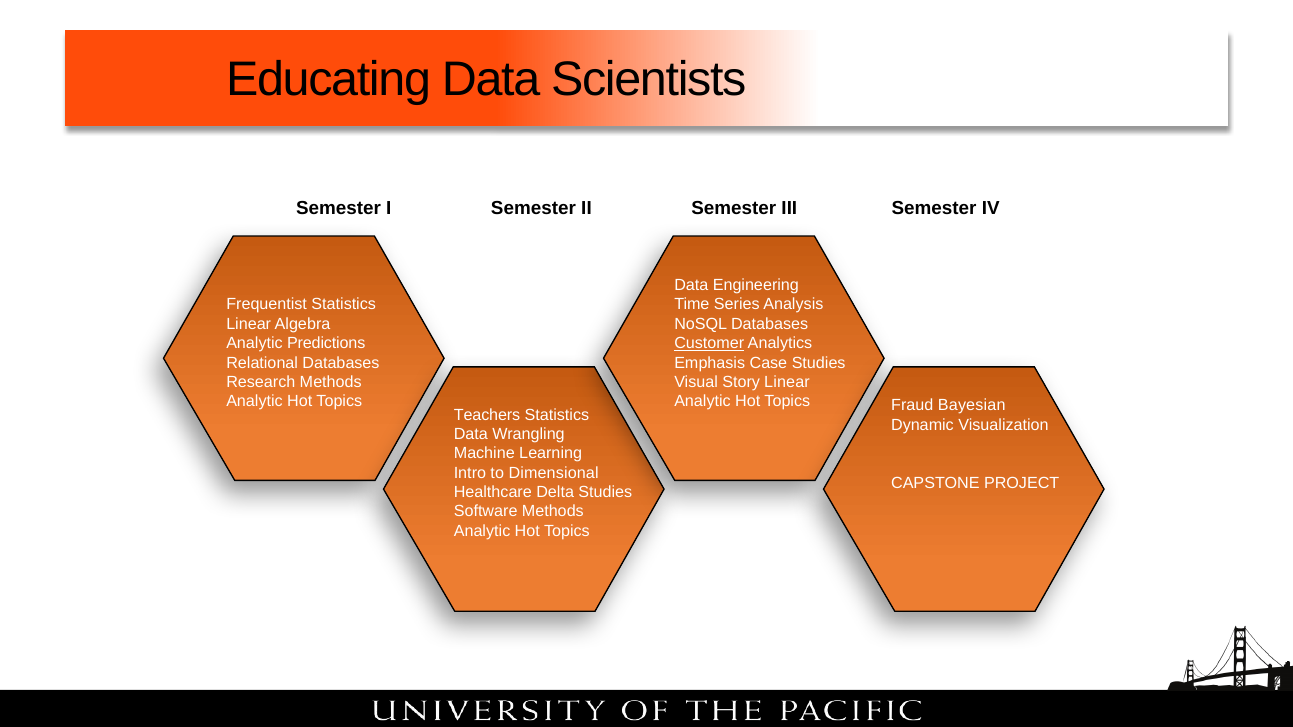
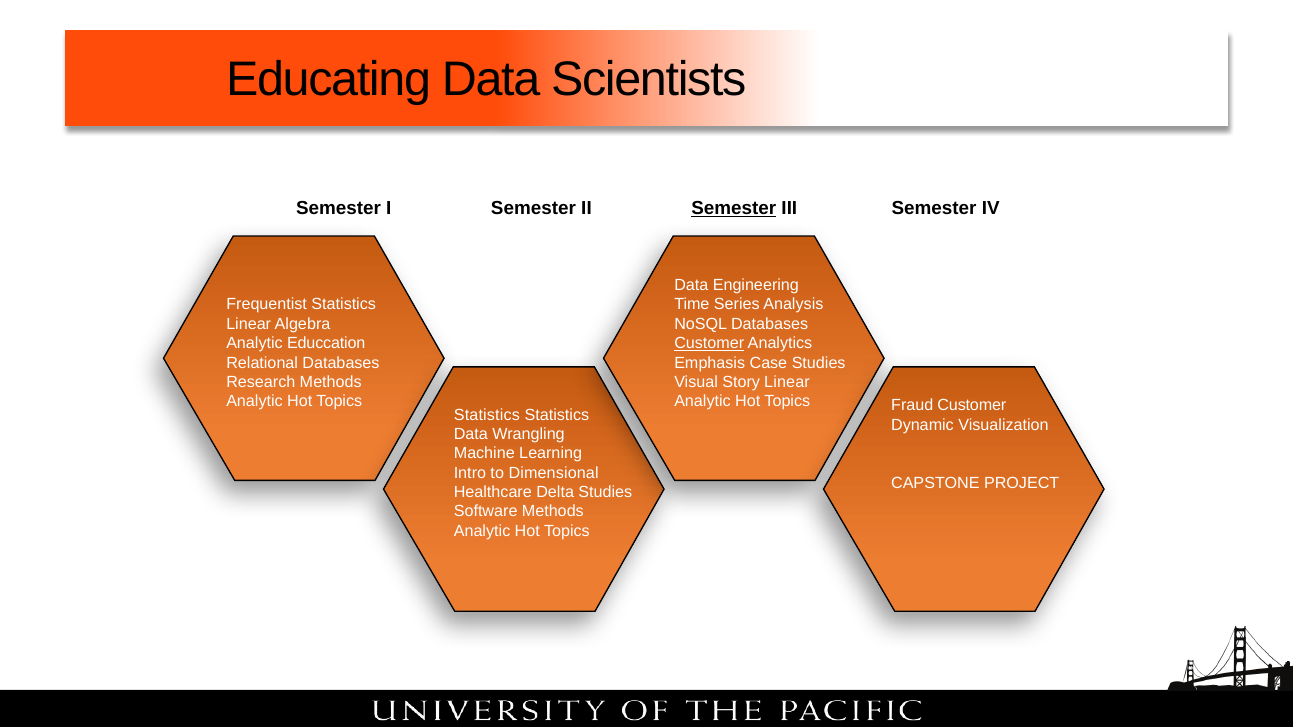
Semester at (734, 208) underline: none -> present
Predictions: Predictions -> Educcation
Fraud Bayesian: Bayesian -> Customer
Teachers at (487, 415): Teachers -> Statistics
